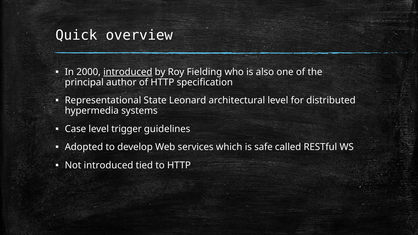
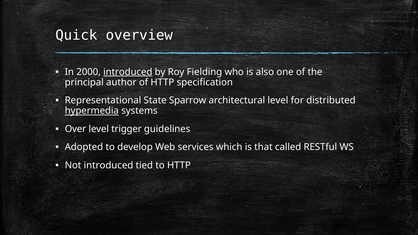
Leonard: Leonard -> Sparrow
hypermedia underline: none -> present
Case: Case -> Over
safe: safe -> that
